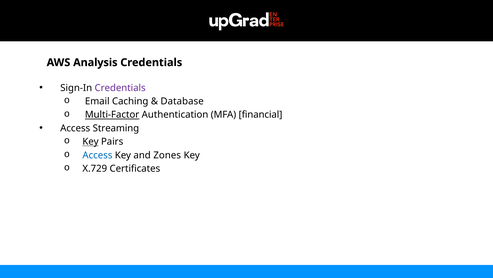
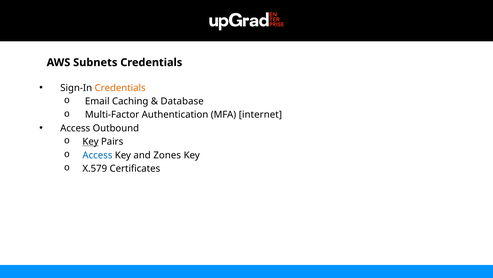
Analysis: Analysis -> Subnets
Credentials at (120, 88) colour: purple -> orange
Multi-Factor underline: present -> none
financial: financial -> internet
Streaming: Streaming -> Outbound
X.729: X.729 -> X.579
